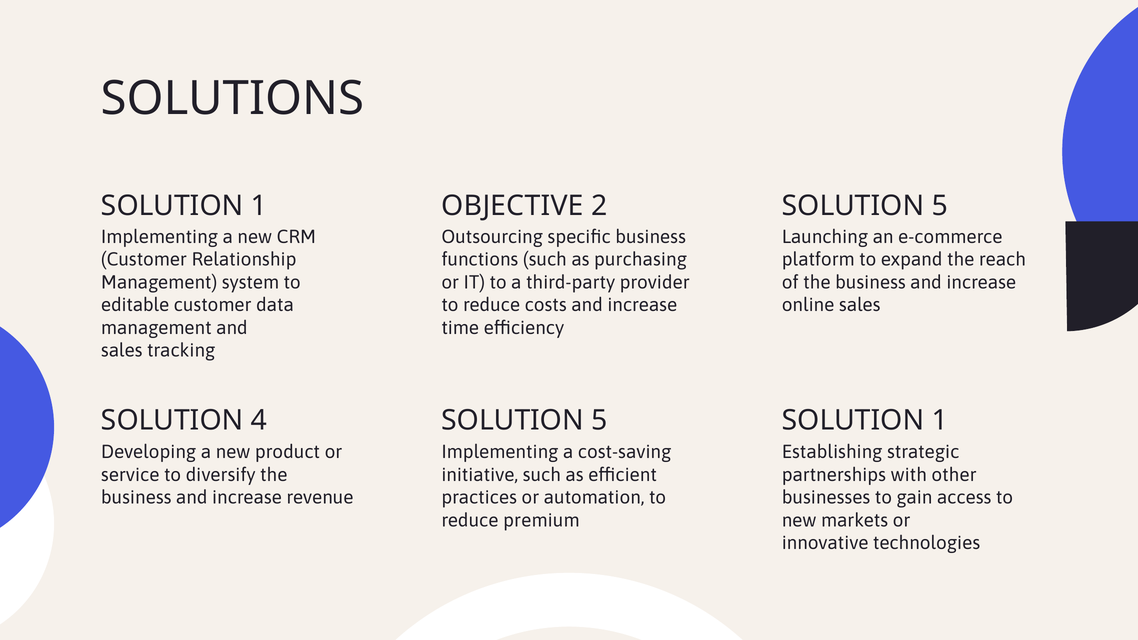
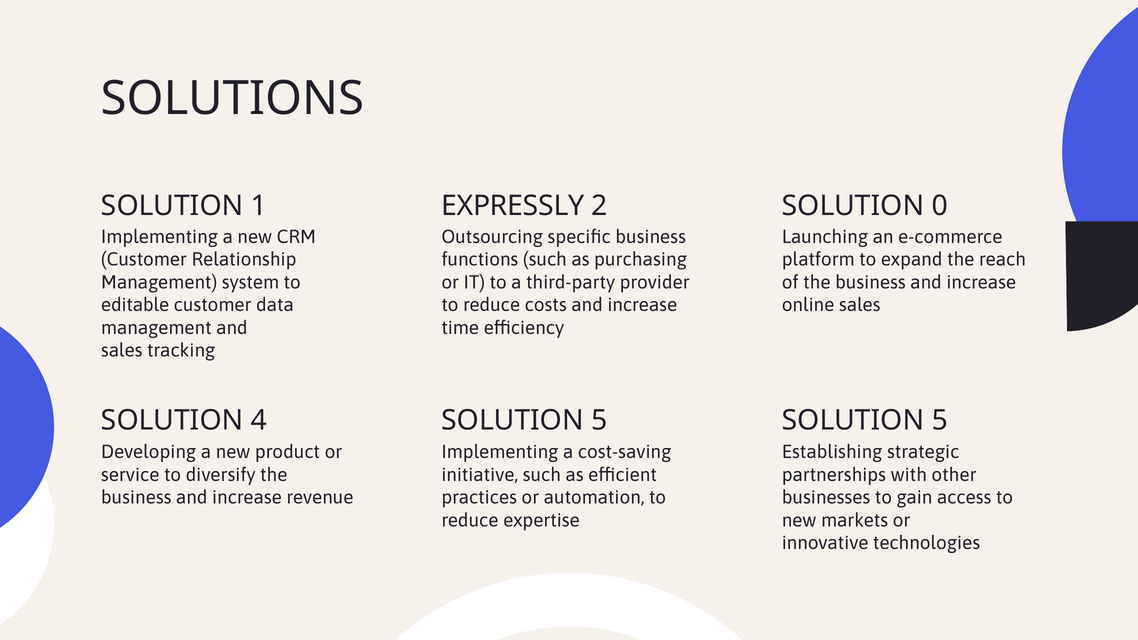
OBJECTIVE: OBJECTIVE -> EXPRESSLY
2 SOLUTION 5: 5 -> 0
5 SOLUTION 1: 1 -> 5
premium: premium -> expertise
